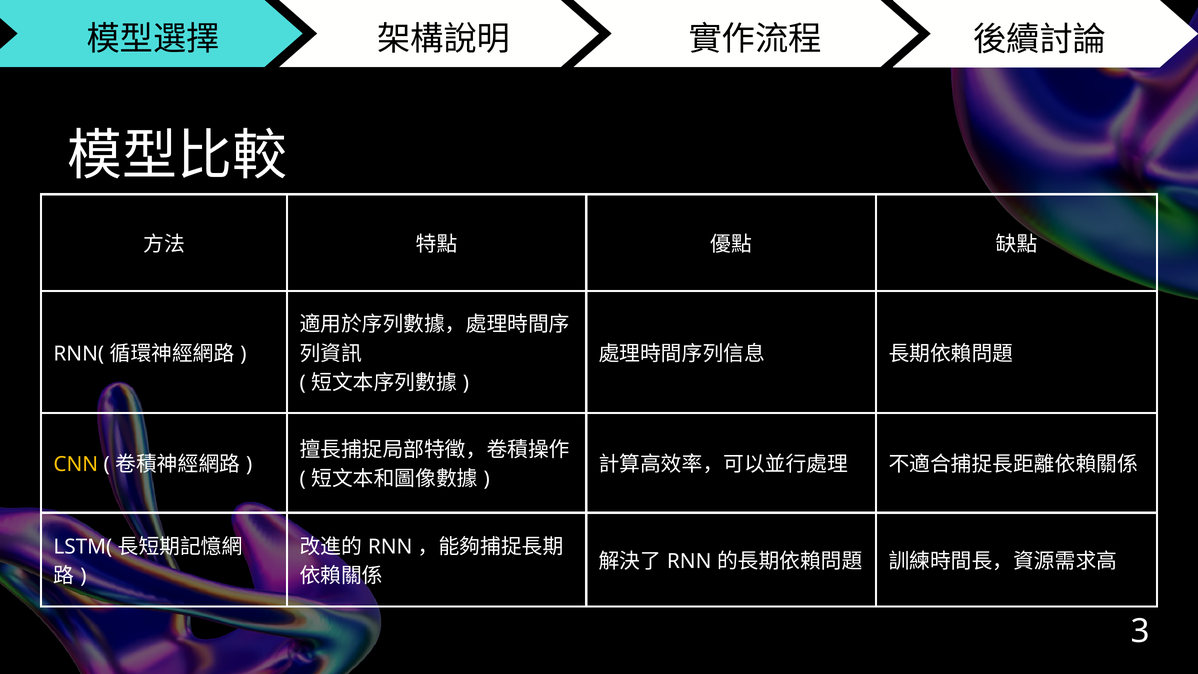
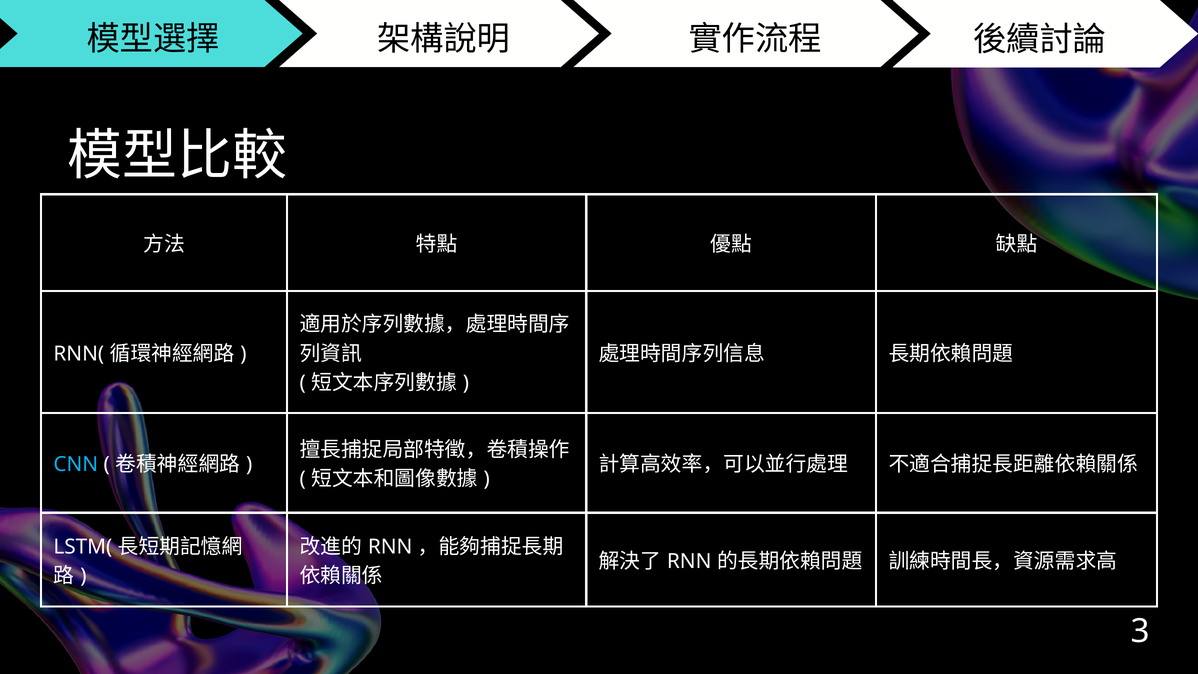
CNN colour: yellow -> light blue
